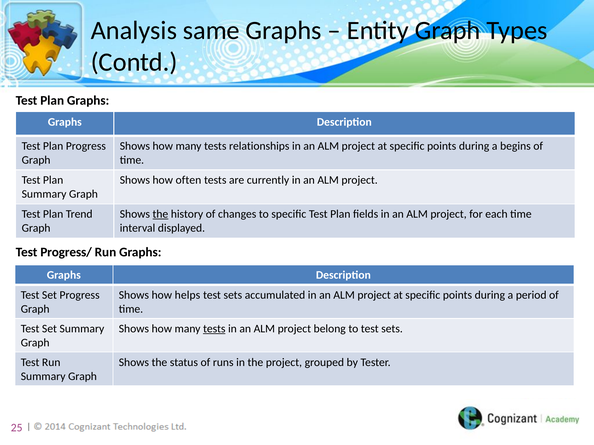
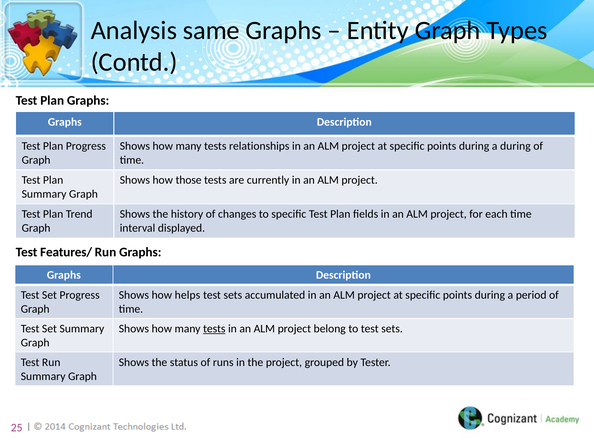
a begins: begins -> during
often: often -> those
the at (160, 214) underline: present -> none
Progress/: Progress/ -> Features/
